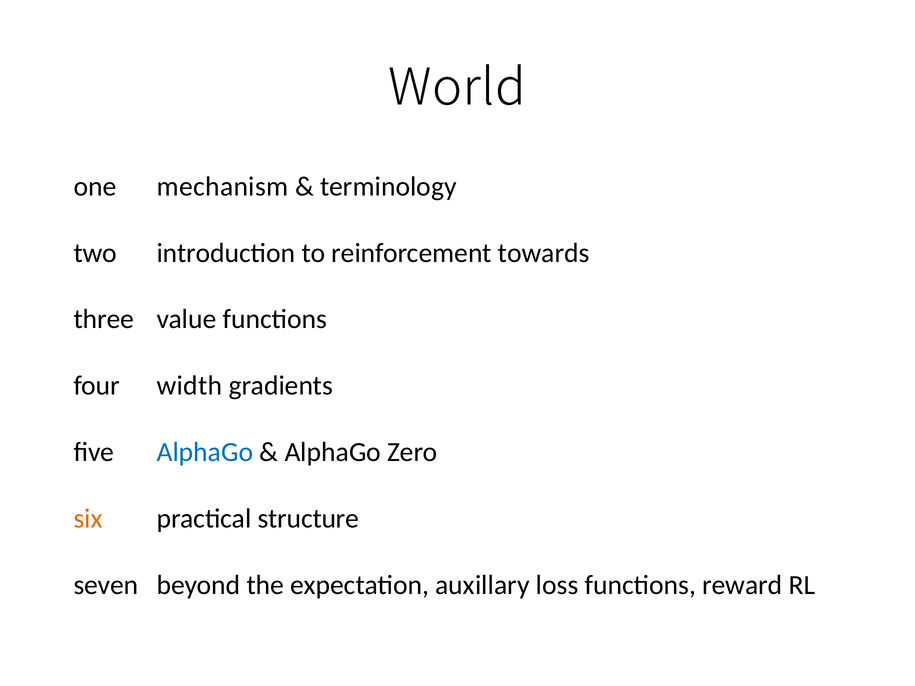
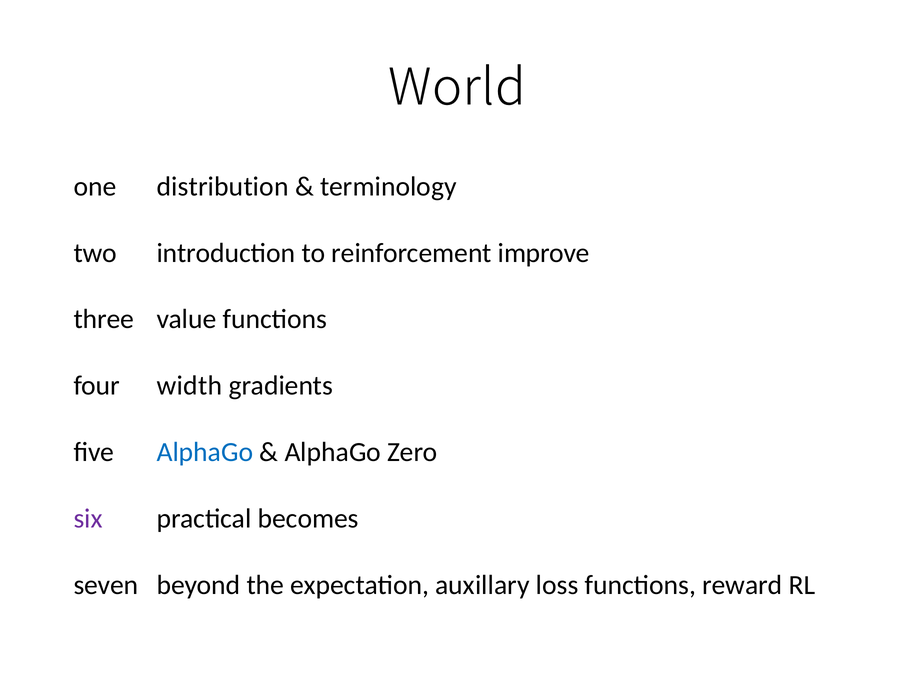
mechanism: mechanism -> distribution
towards: towards -> improve
six colour: orange -> purple
structure: structure -> becomes
